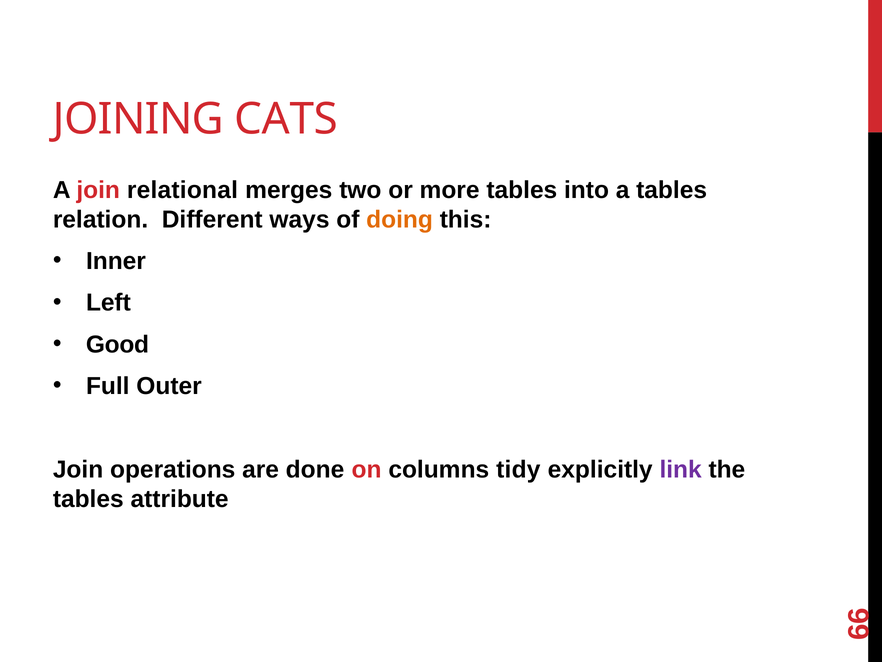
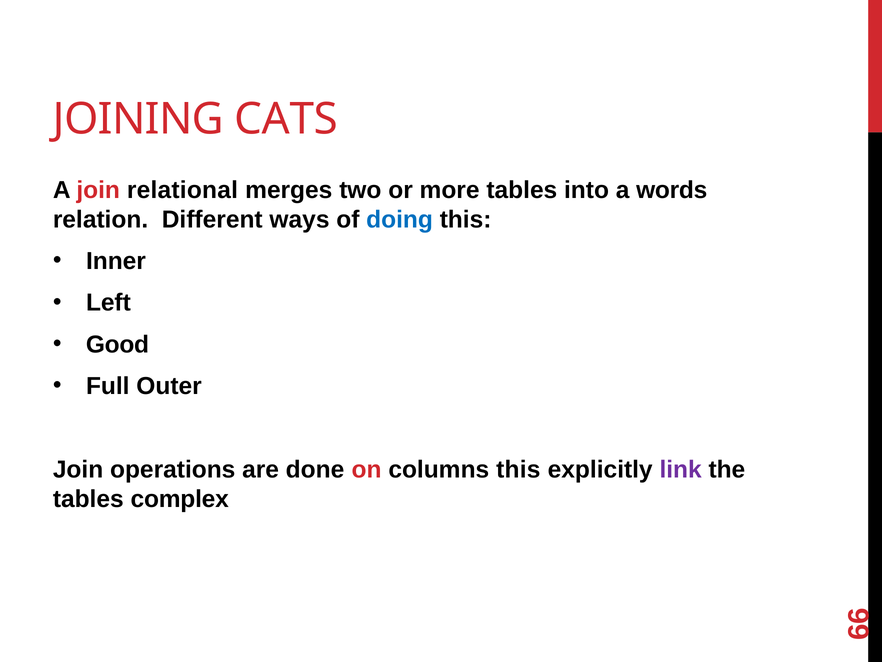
a tables: tables -> words
doing colour: orange -> blue
columns tidy: tidy -> this
attribute: attribute -> complex
